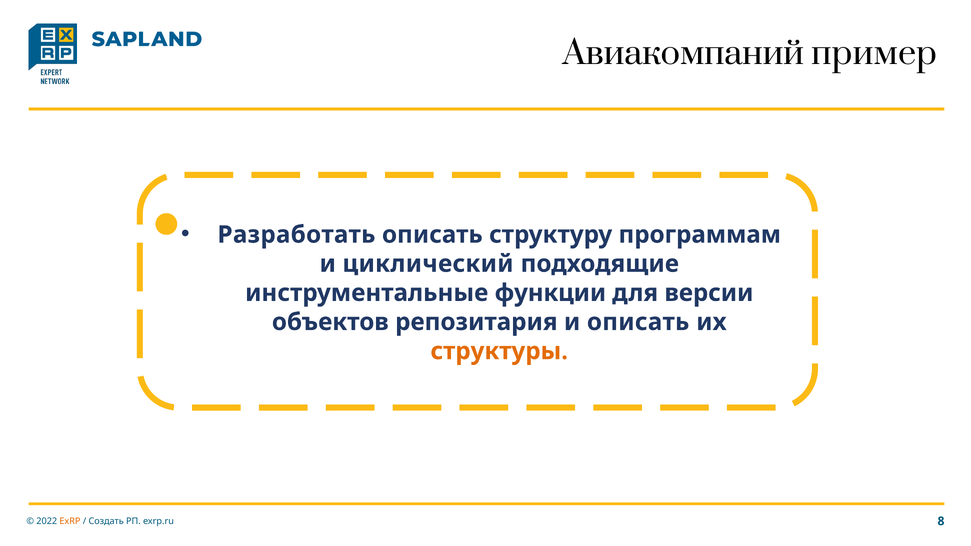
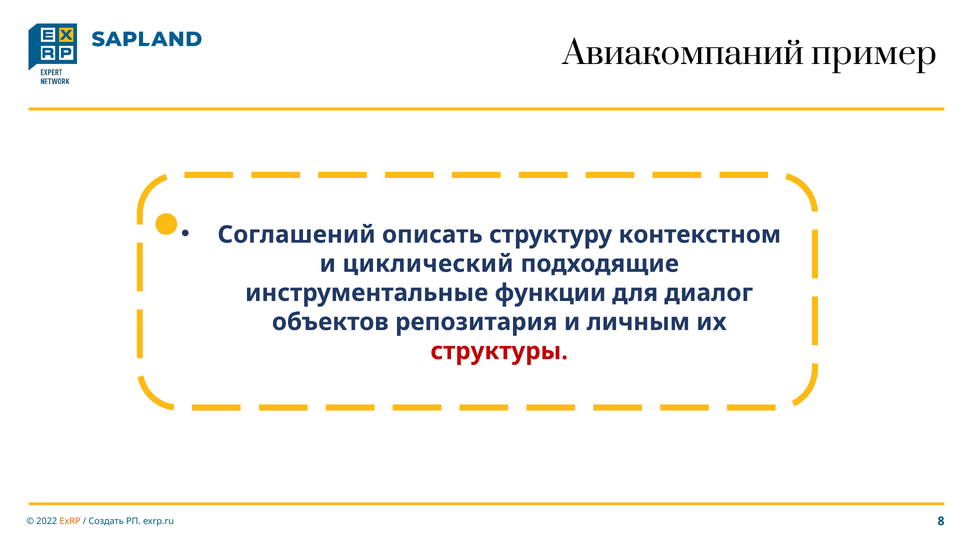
Разработать: Разработать -> Соглашений
программам: программам -> контекстном
версии: версии -> диалог
и описать: описать -> личным
структуры colour: orange -> red
